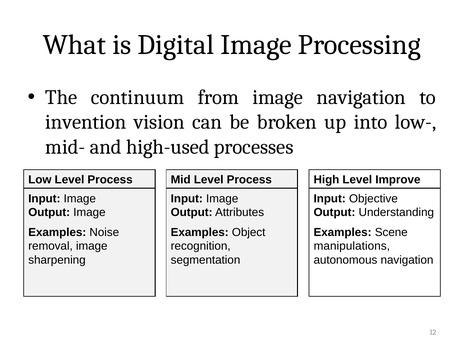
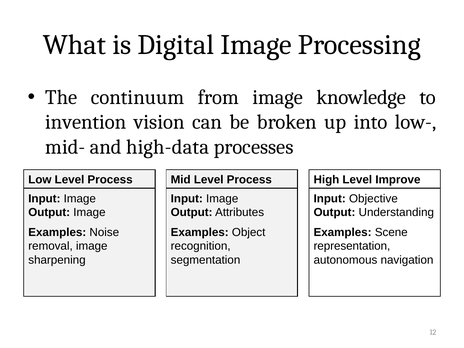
image navigation: navigation -> knowledge
high-used: high-used -> high-data
manipulations: manipulations -> representation
